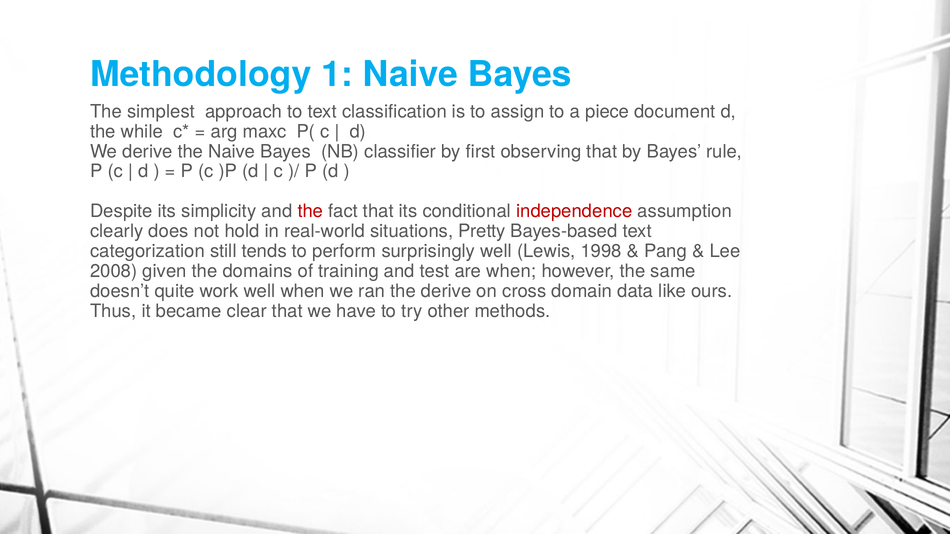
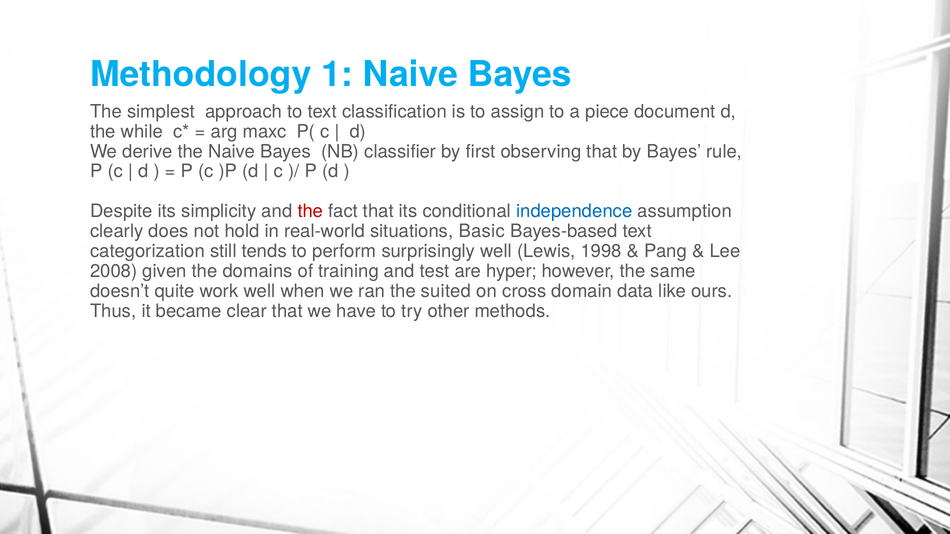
independence colour: red -> blue
Pretty: Pretty -> Basic
are when: when -> hyper
the derive: derive -> suited
